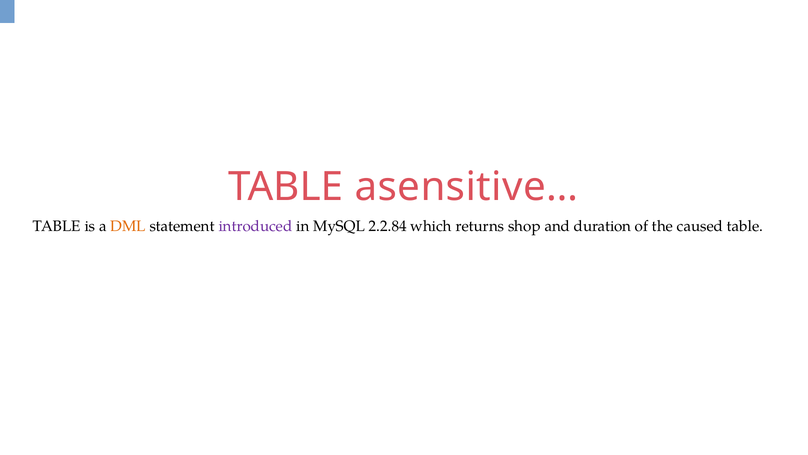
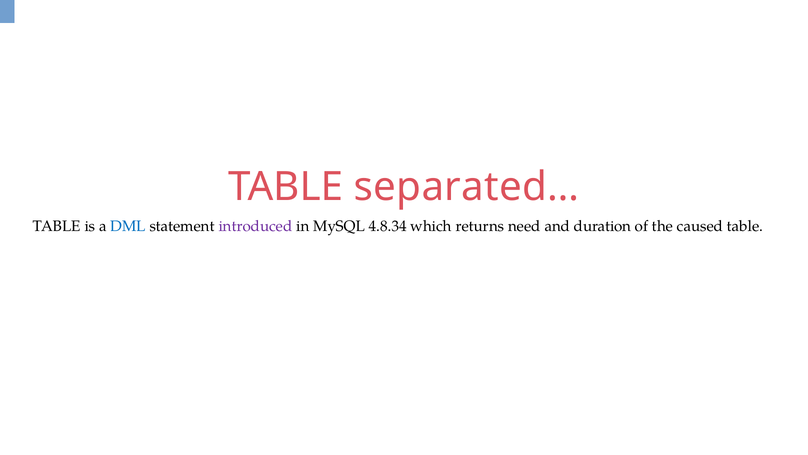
asensitive…: asensitive… -> separated…
DML colour: orange -> blue
2.2.84: 2.2.84 -> 4.8.34
shop: shop -> need
